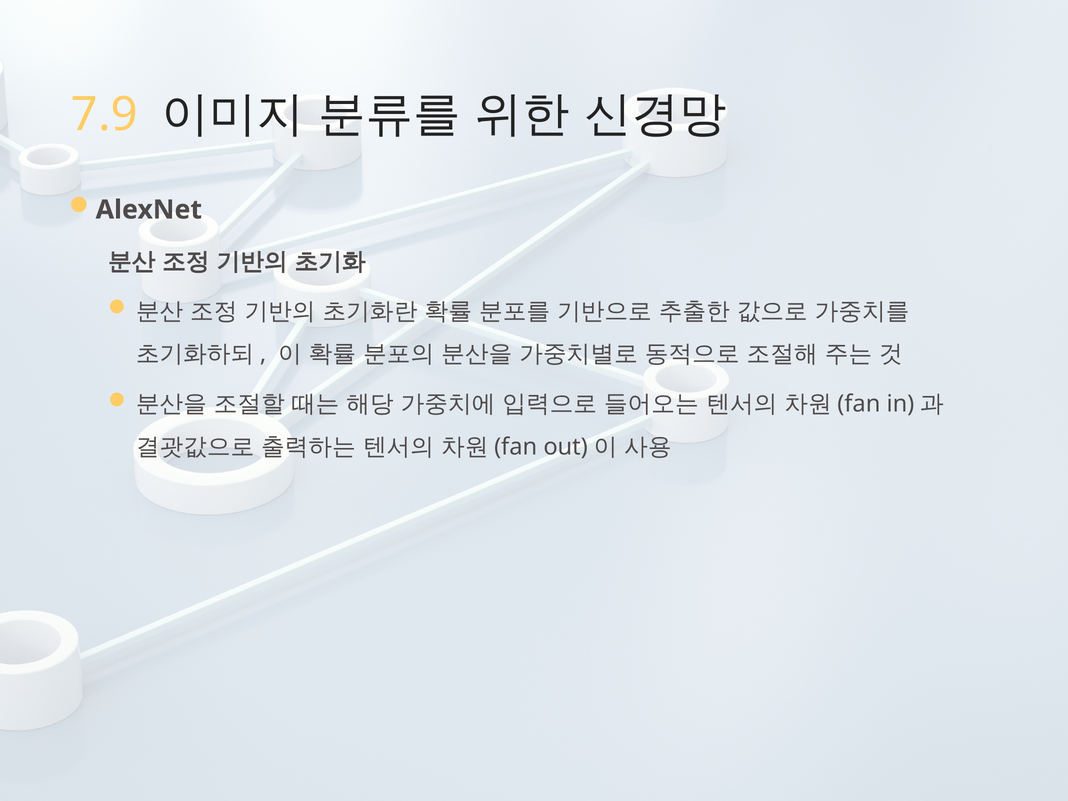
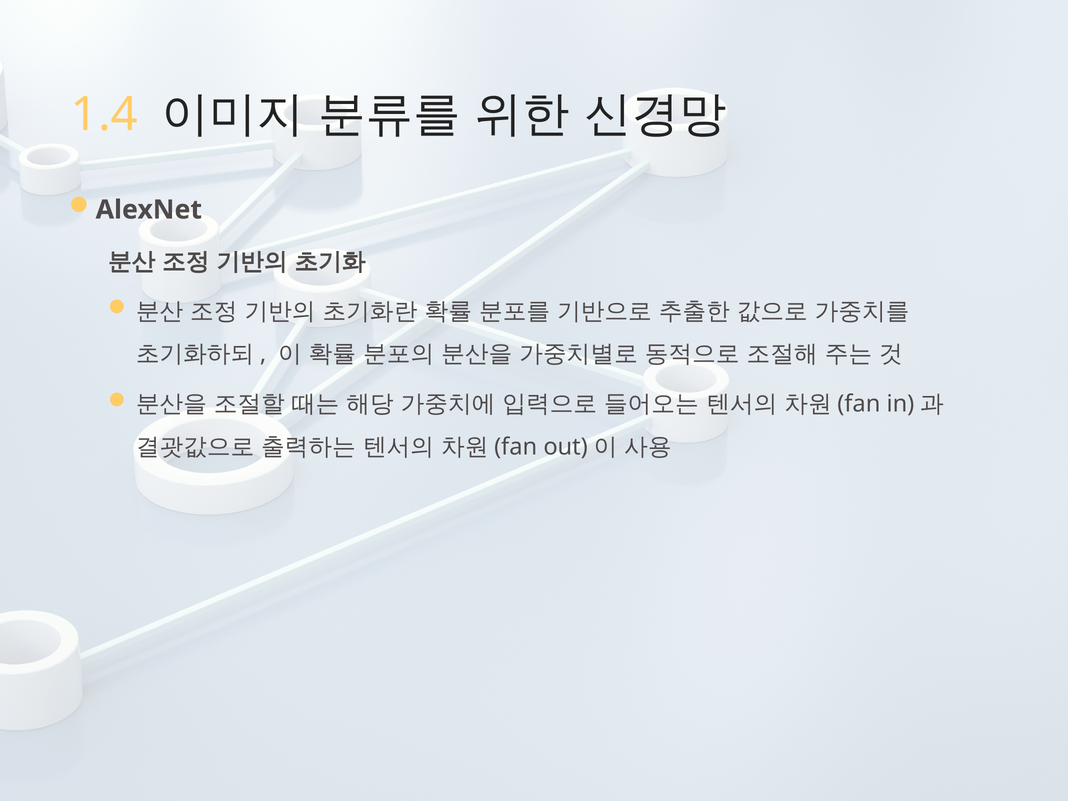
7.9: 7.9 -> 1.4
